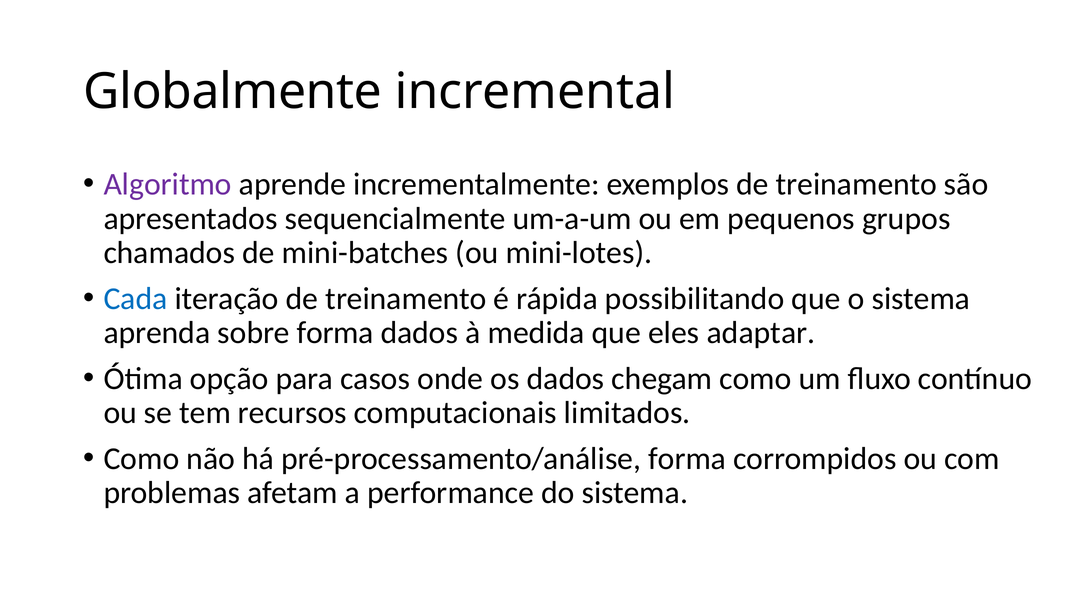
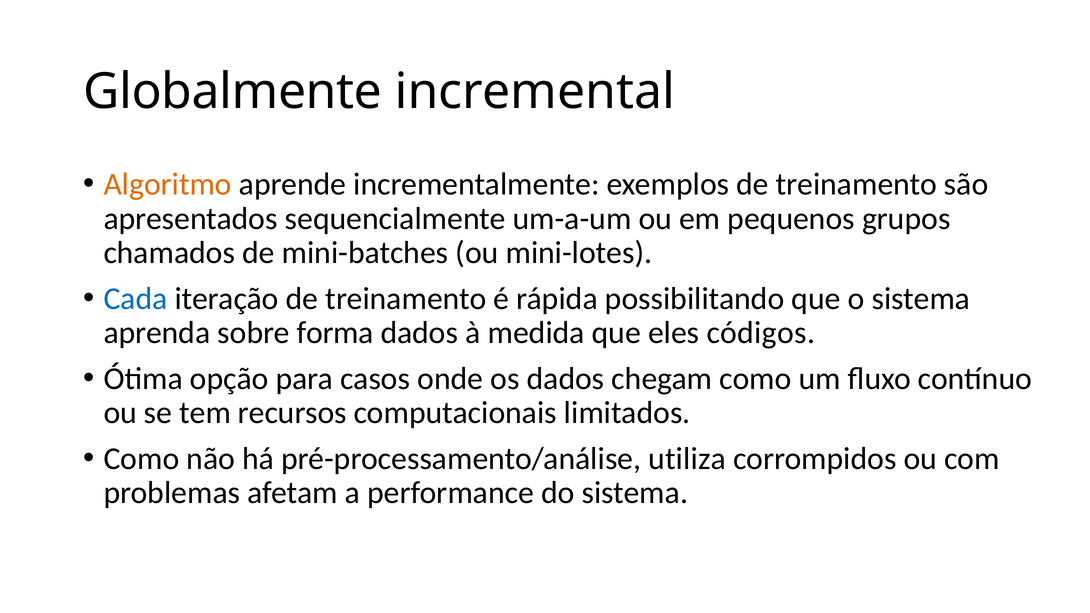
Algoritmo colour: purple -> orange
adaptar: adaptar -> códigos
pré-processamento/análise forma: forma -> utiliza
